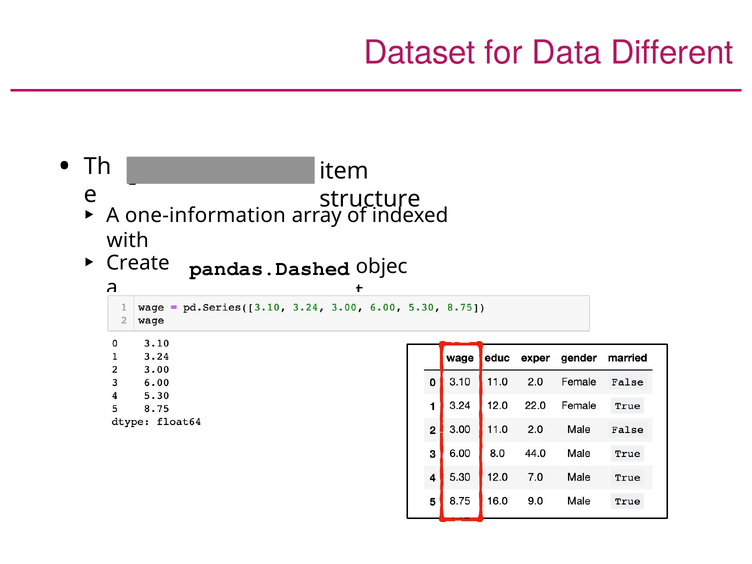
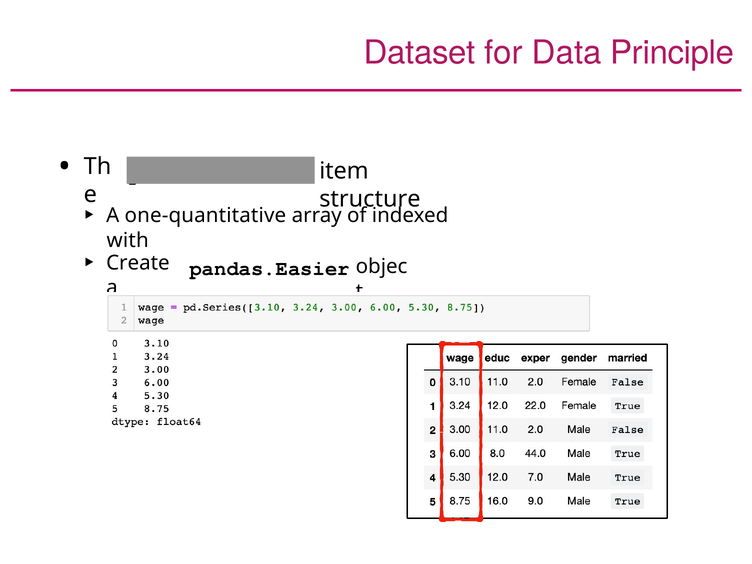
Different: Different -> Principle
one-information: one-information -> one-quantitative
pandas.Dashed: pandas.Dashed -> pandas.Easier
